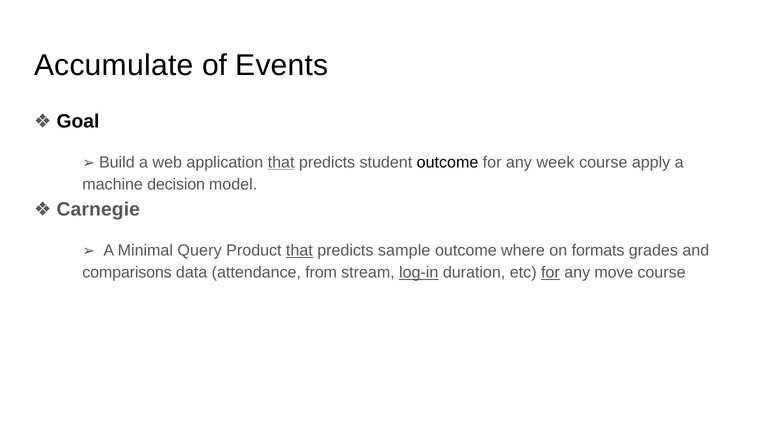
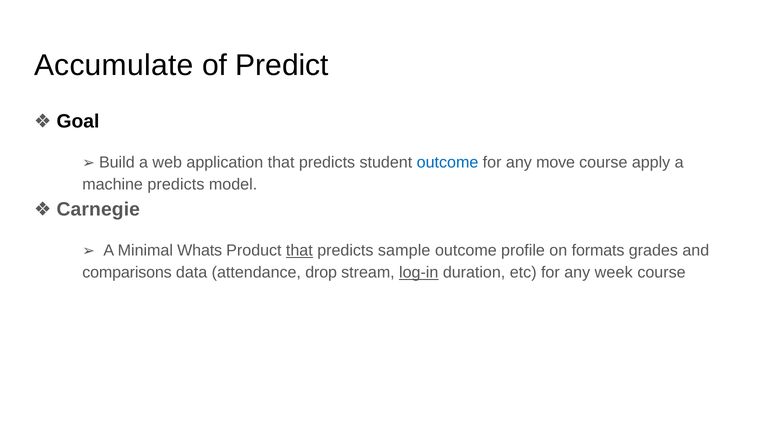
Events: Events -> Predict
that at (281, 162) underline: present -> none
outcome at (448, 162) colour: black -> blue
week: week -> move
machine decision: decision -> predicts
Query: Query -> Whats
where: where -> profile
from: from -> drop
for at (550, 273) underline: present -> none
move: move -> week
